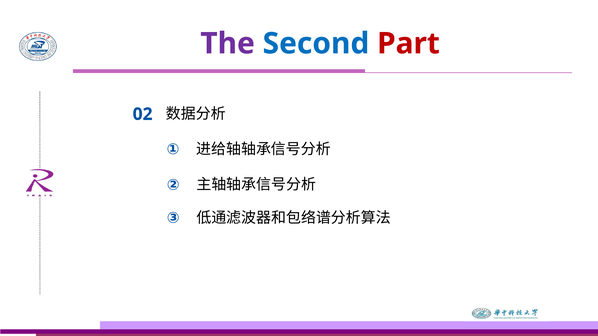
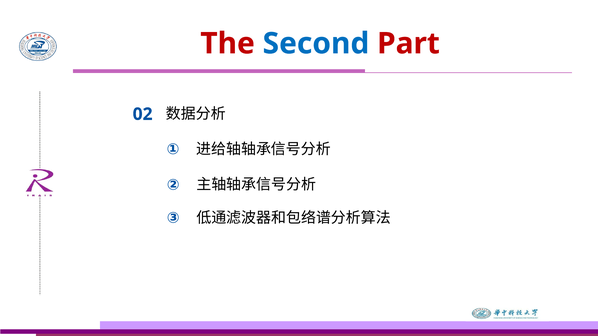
The colour: purple -> red
